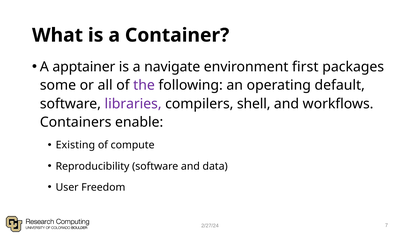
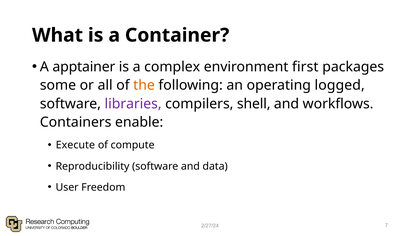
navigate: navigate -> complex
the colour: purple -> orange
default: default -> logged
Existing: Existing -> Execute
